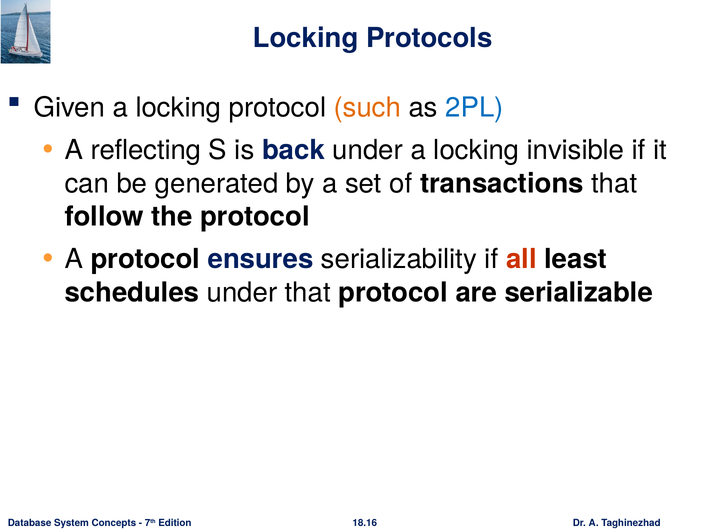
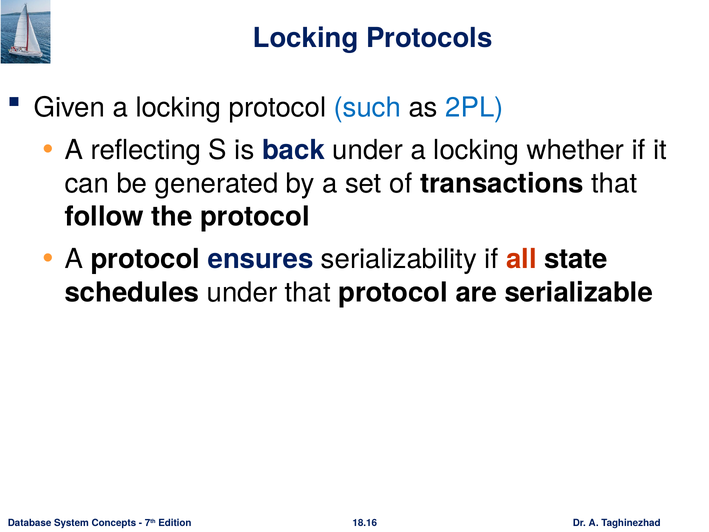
such colour: orange -> blue
invisible: invisible -> whether
least: least -> state
